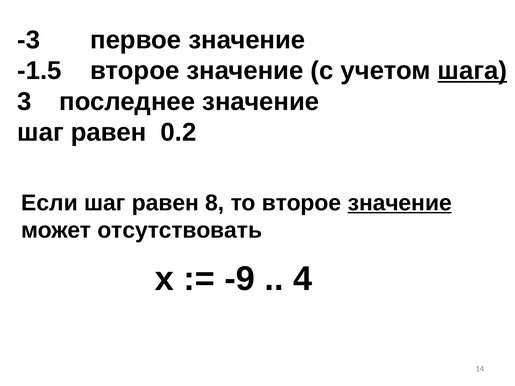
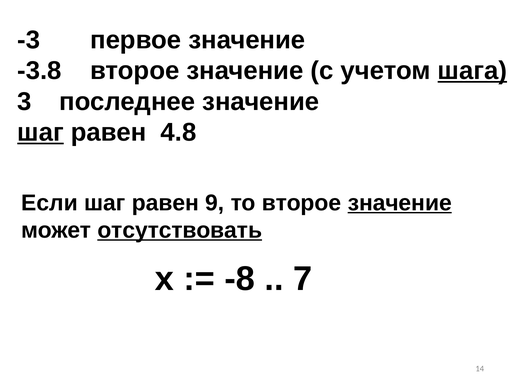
-1.5: -1.5 -> -3.8
шаг at (41, 133) underline: none -> present
0.2: 0.2 -> 4.8
8: 8 -> 9
отсутствовать underline: none -> present
-9: -9 -> -8
4: 4 -> 7
